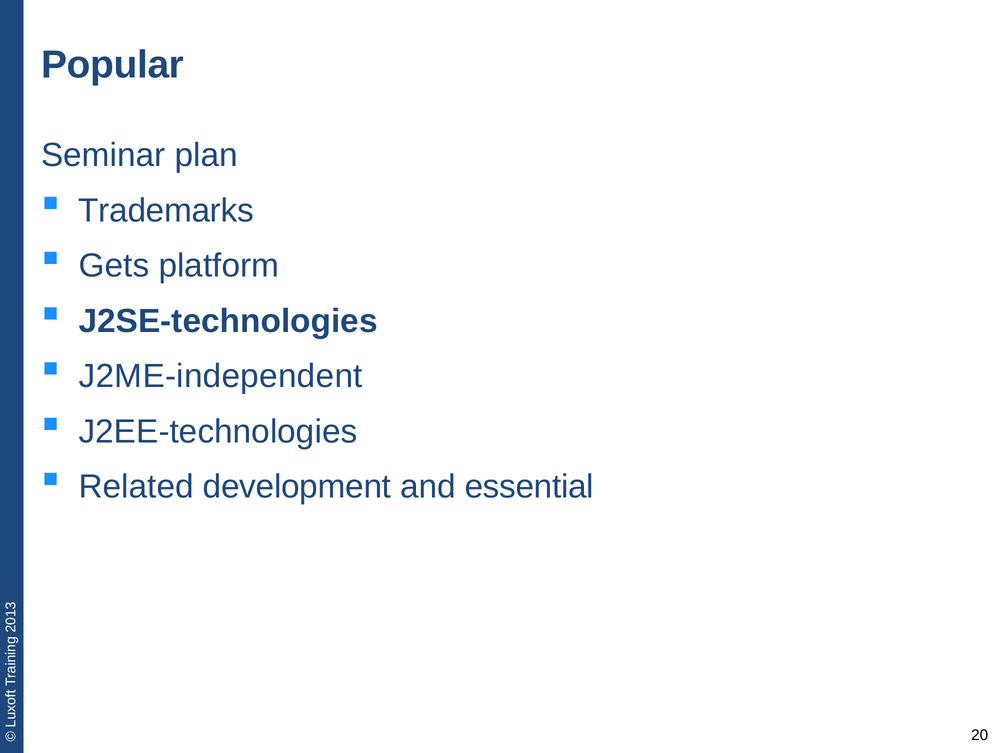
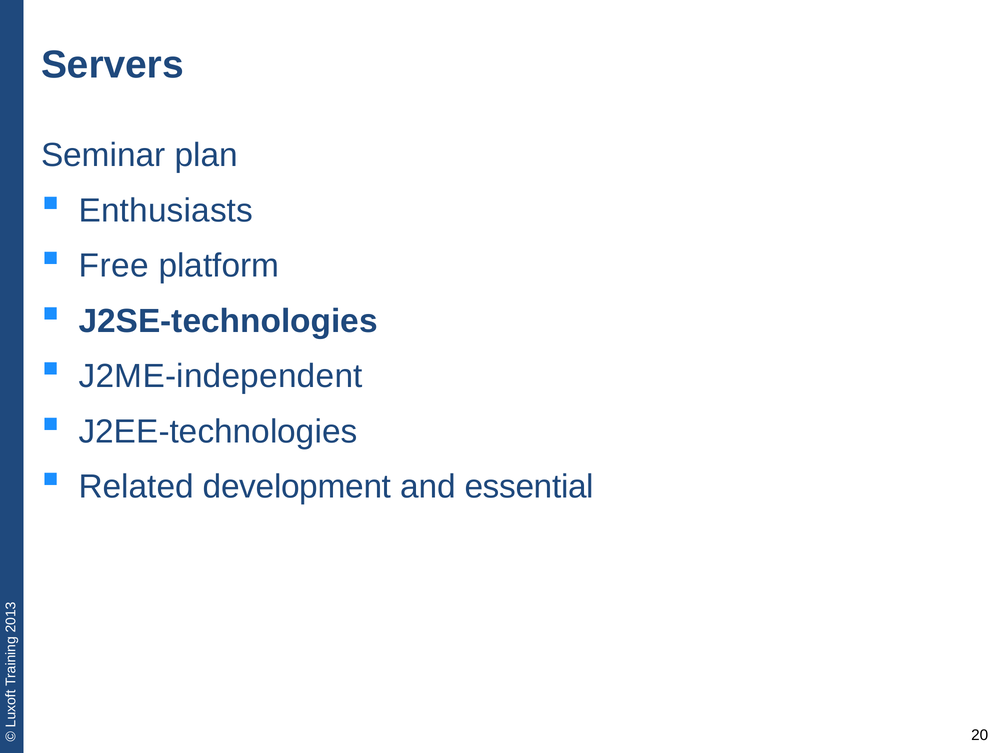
Popular: Popular -> Servers
Trademarks: Trademarks -> Enthusiasts
Gets: Gets -> Free
